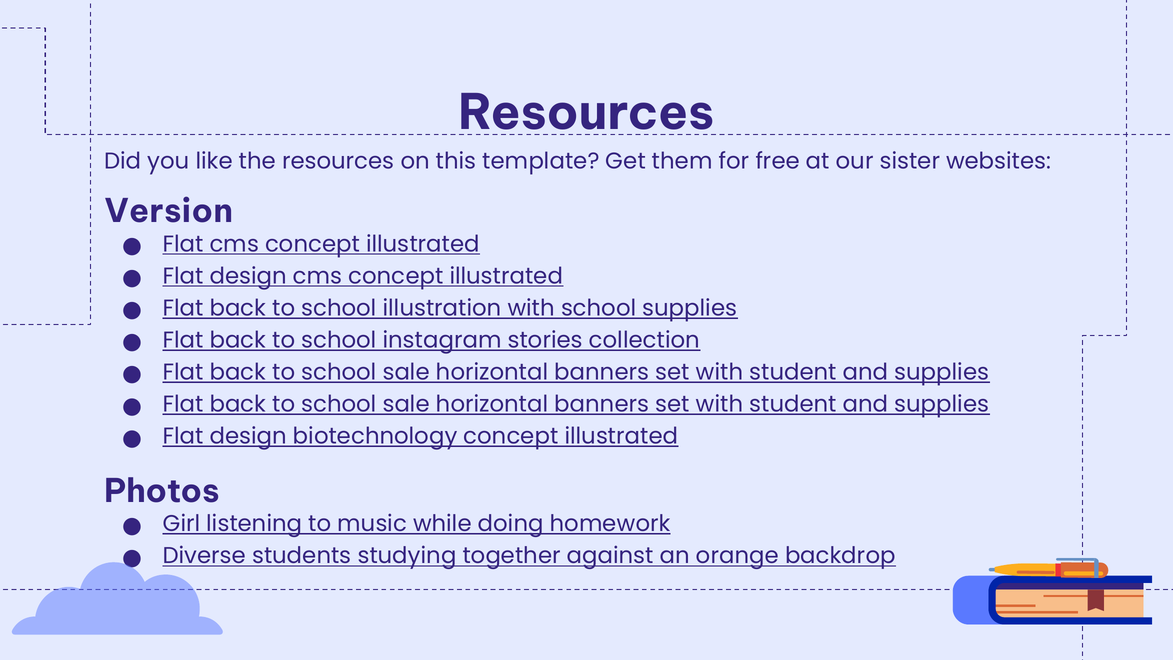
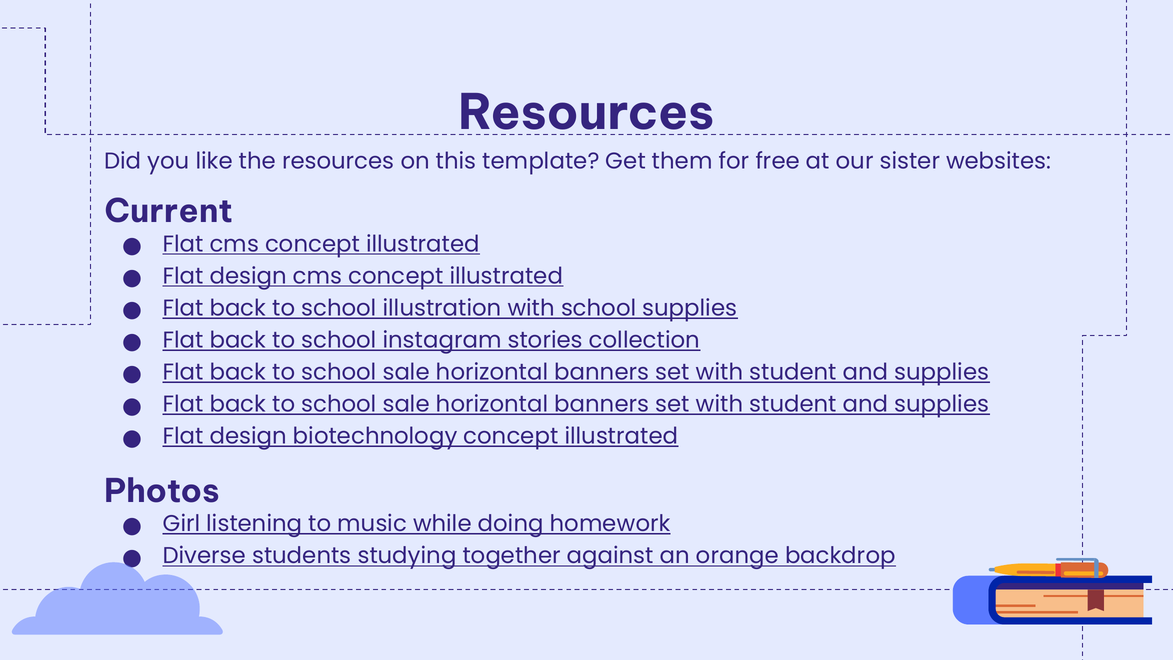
Version: Version -> Current
